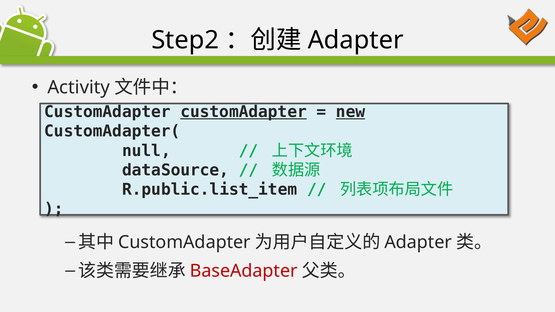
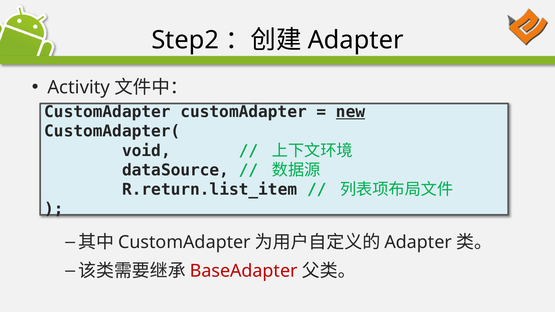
customAdapter at (244, 112) underline: present -> none
null: null -> void
R.public.list_item: R.public.list_item -> R.return.list_item
